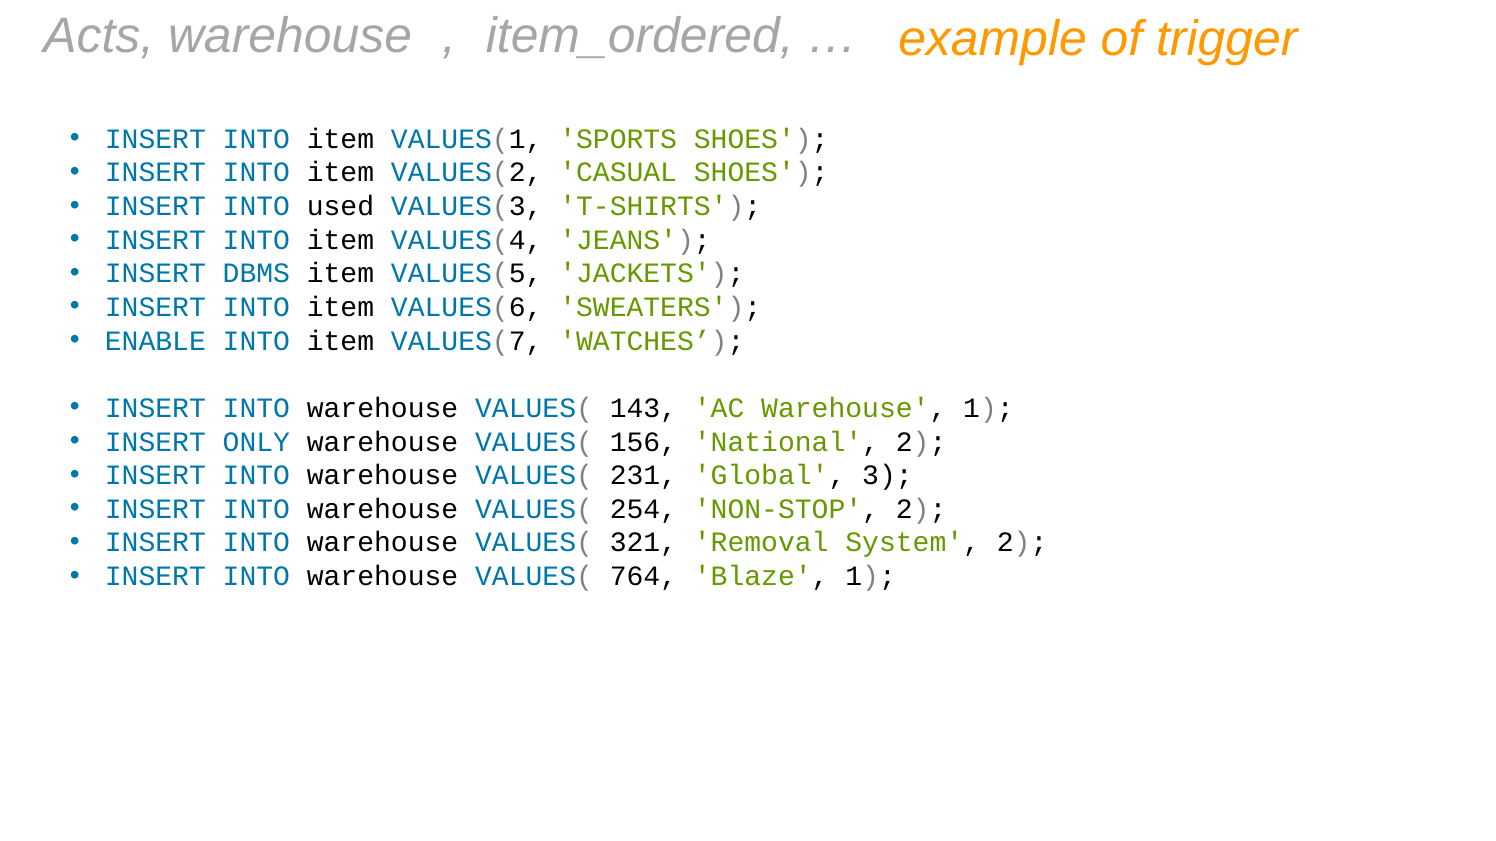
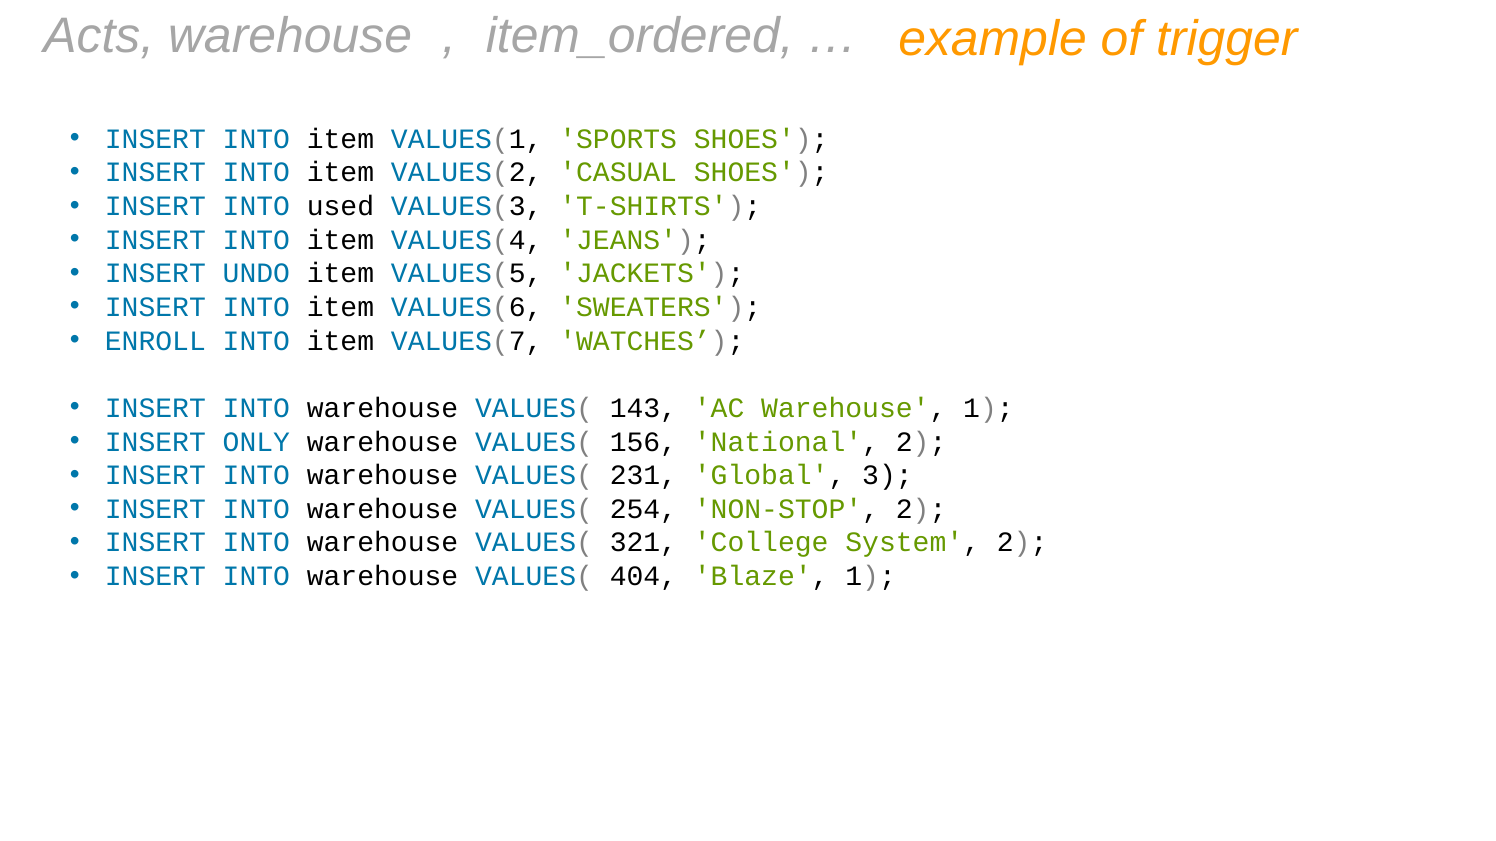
DBMS: DBMS -> UNDO
ENABLE: ENABLE -> ENROLL
Removal: Removal -> College
764: 764 -> 404
